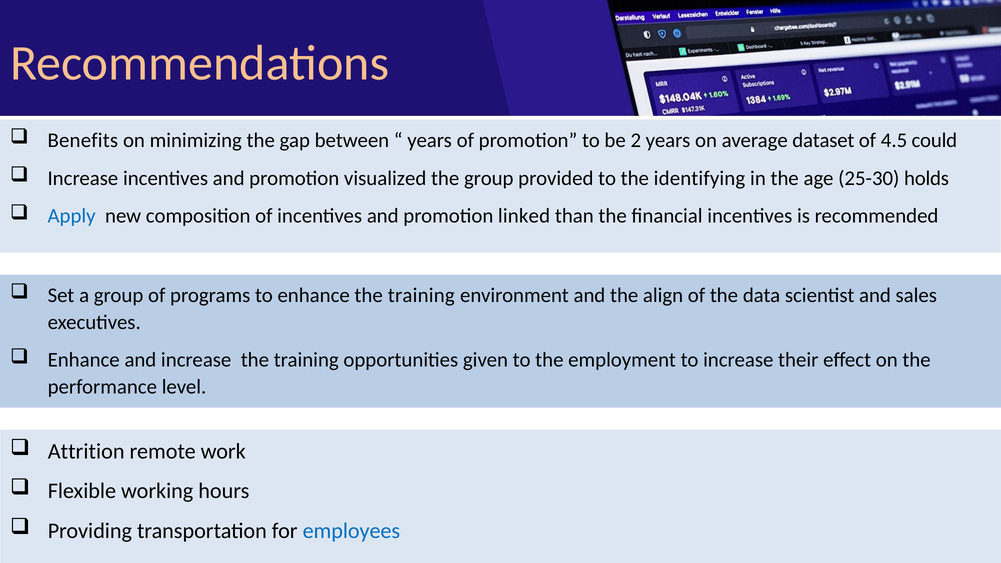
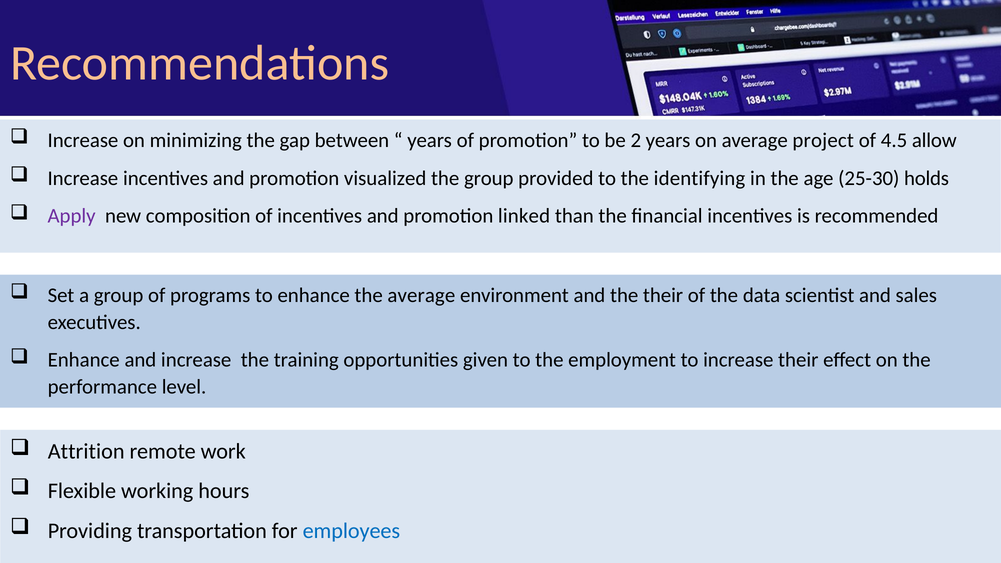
Benefits at (83, 140): Benefits -> Increase
dataset: dataset -> project
could: could -> allow
Apply colour: blue -> purple
enhance the training: training -> average
the align: align -> their
